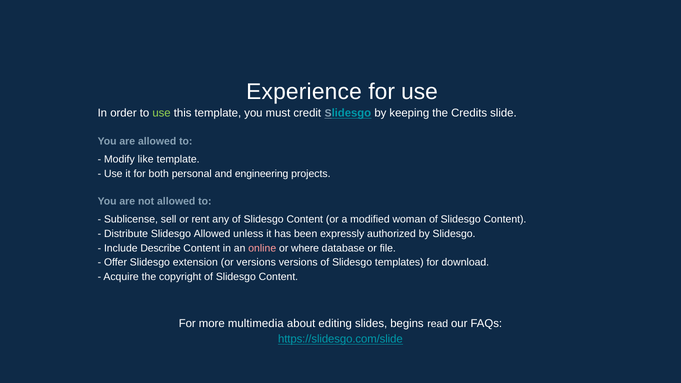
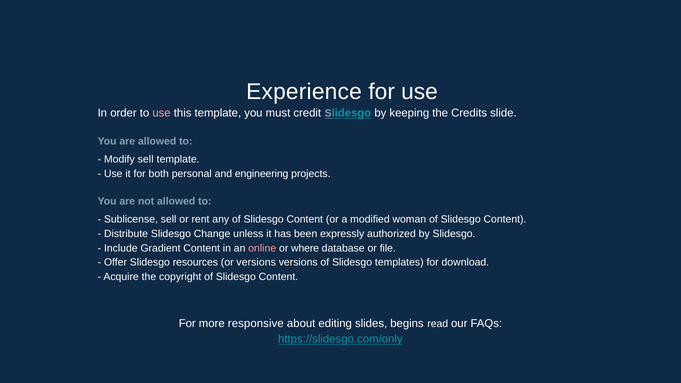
use at (162, 113) colour: light green -> pink
Modify like: like -> sell
Slidesgo Allowed: Allowed -> Change
Describe: Describe -> Gradient
extension: extension -> resources
multimedia: multimedia -> responsive
https://slidesgo.com/slide: https://slidesgo.com/slide -> https://slidesgo.com/only
